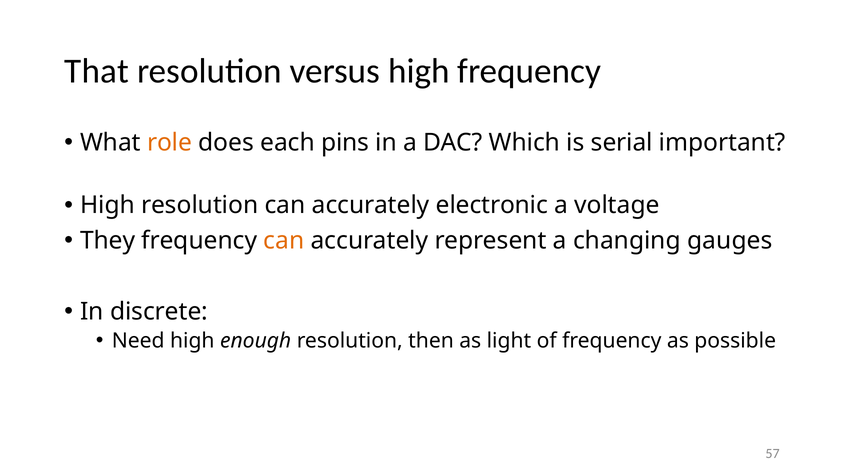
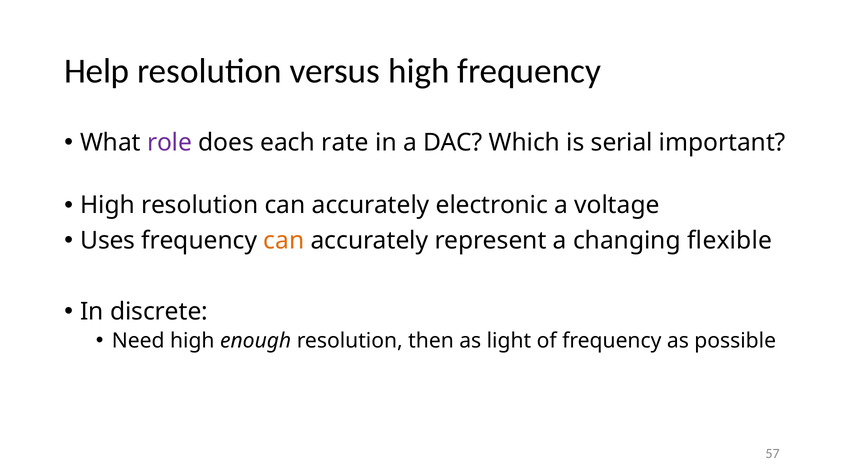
That: That -> Help
role colour: orange -> purple
pins: pins -> rate
They: They -> Uses
gauges: gauges -> flexible
